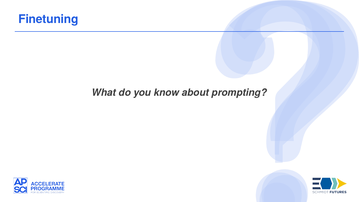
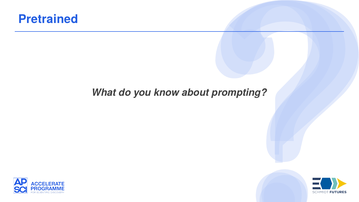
Finetuning: Finetuning -> Pretrained
